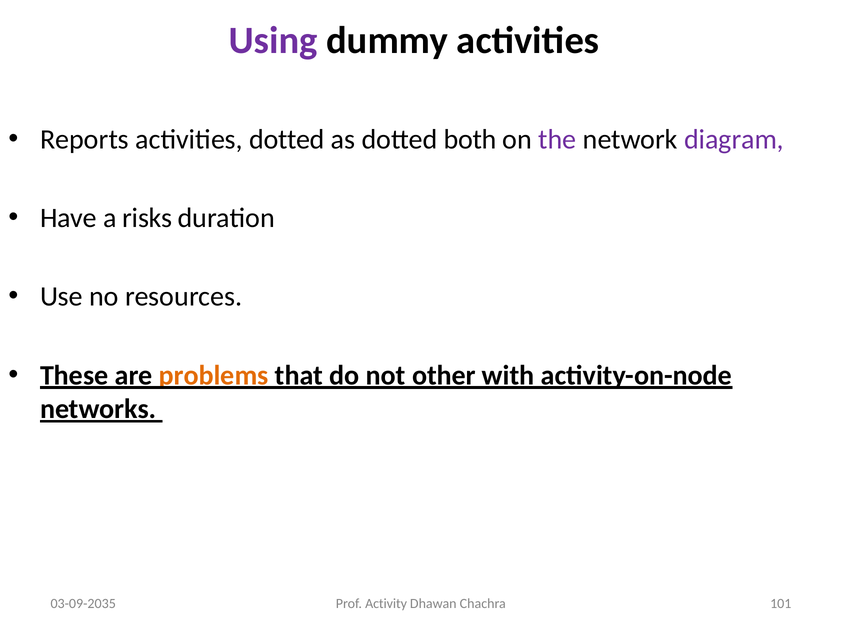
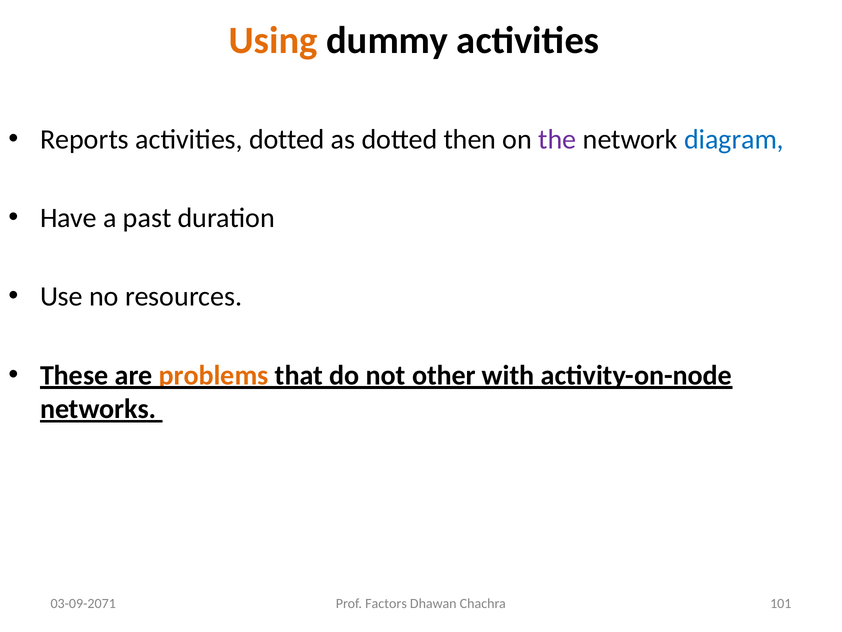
Using colour: purple -> orange
both: both -> then
diagram colour: purple -> blue
risks: risks -> past
03-09-2035: 03-09-2035 -> 03-09-2071
Activity: Activity -> Factors
